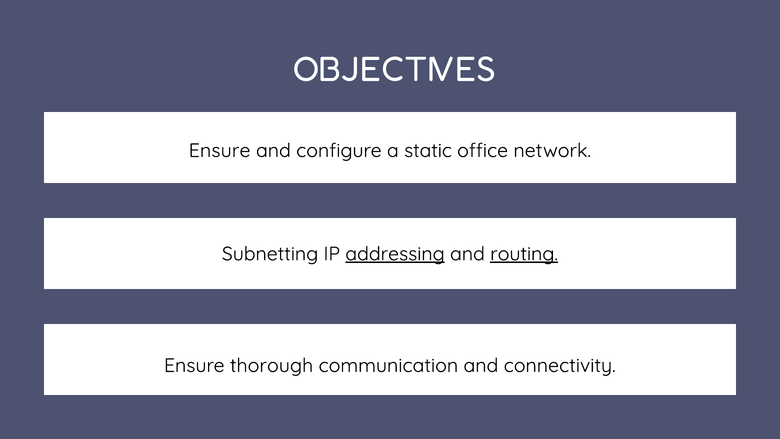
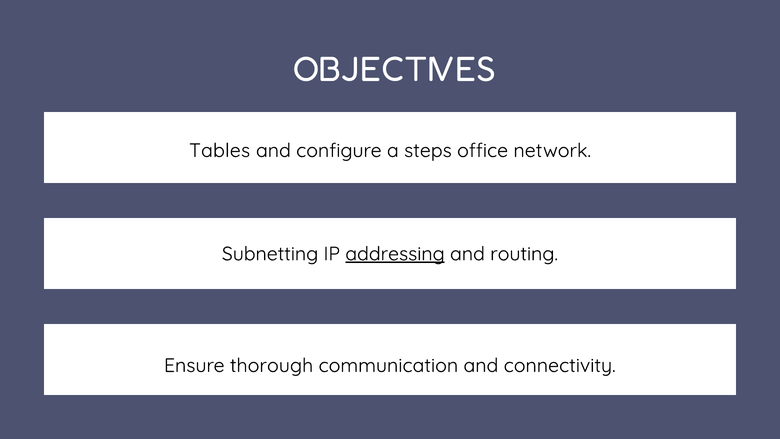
Ensure at (220, 151): Ensure -> Tables
static: static -> steps
routing underline: present -> none
